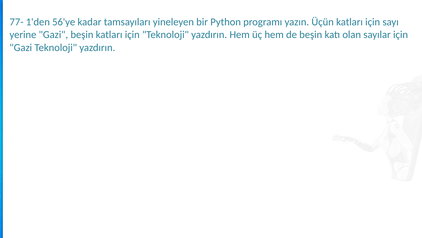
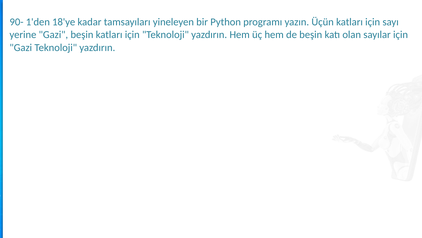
77-: 77- -> 90-
56'ye: 56'ye -> 18'ye
